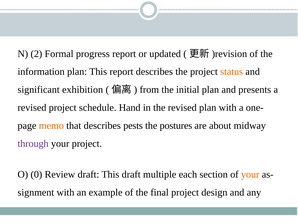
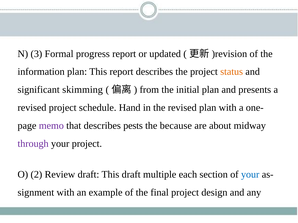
2: 2 -> 3
exhibition: exhibition -> skimming
memo colour: orange -> purple
postures: postures -> because
0: 0 -> 2
your at (250, 174) colour: orange -> blue
